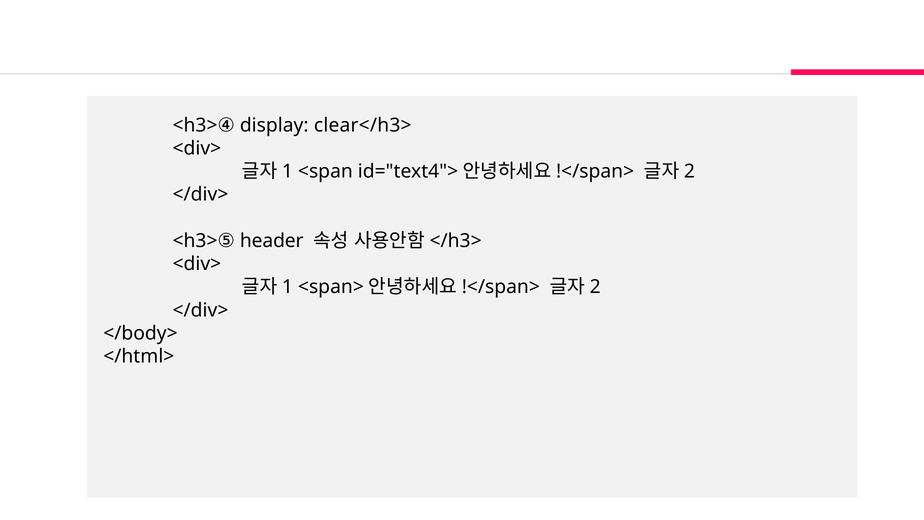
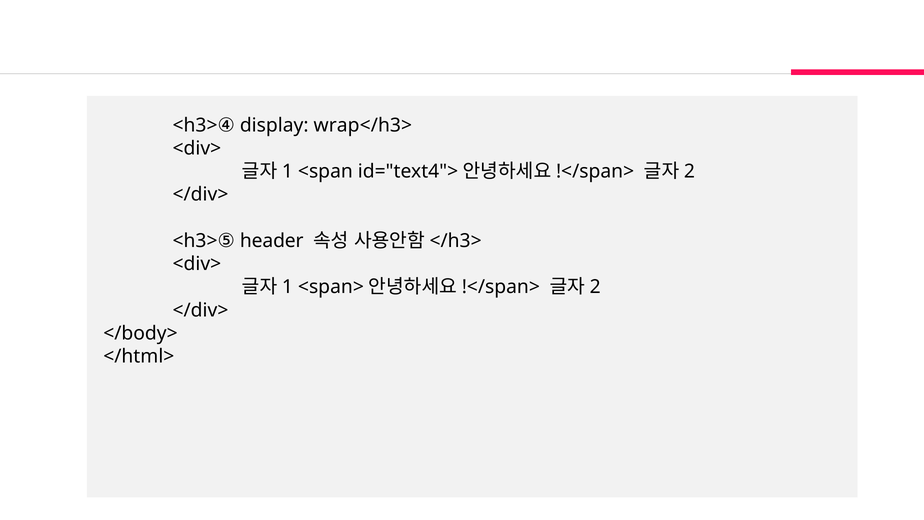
clear</h3>: clear</h3> -> wrap</h3>
